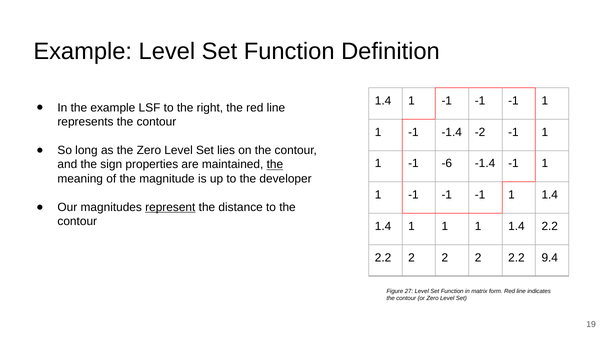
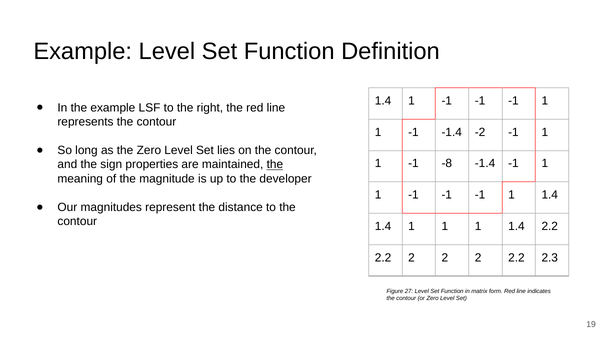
-6: -6 -> -8
represent underline: present -> none
9.4: 9.4 -> 2.3
